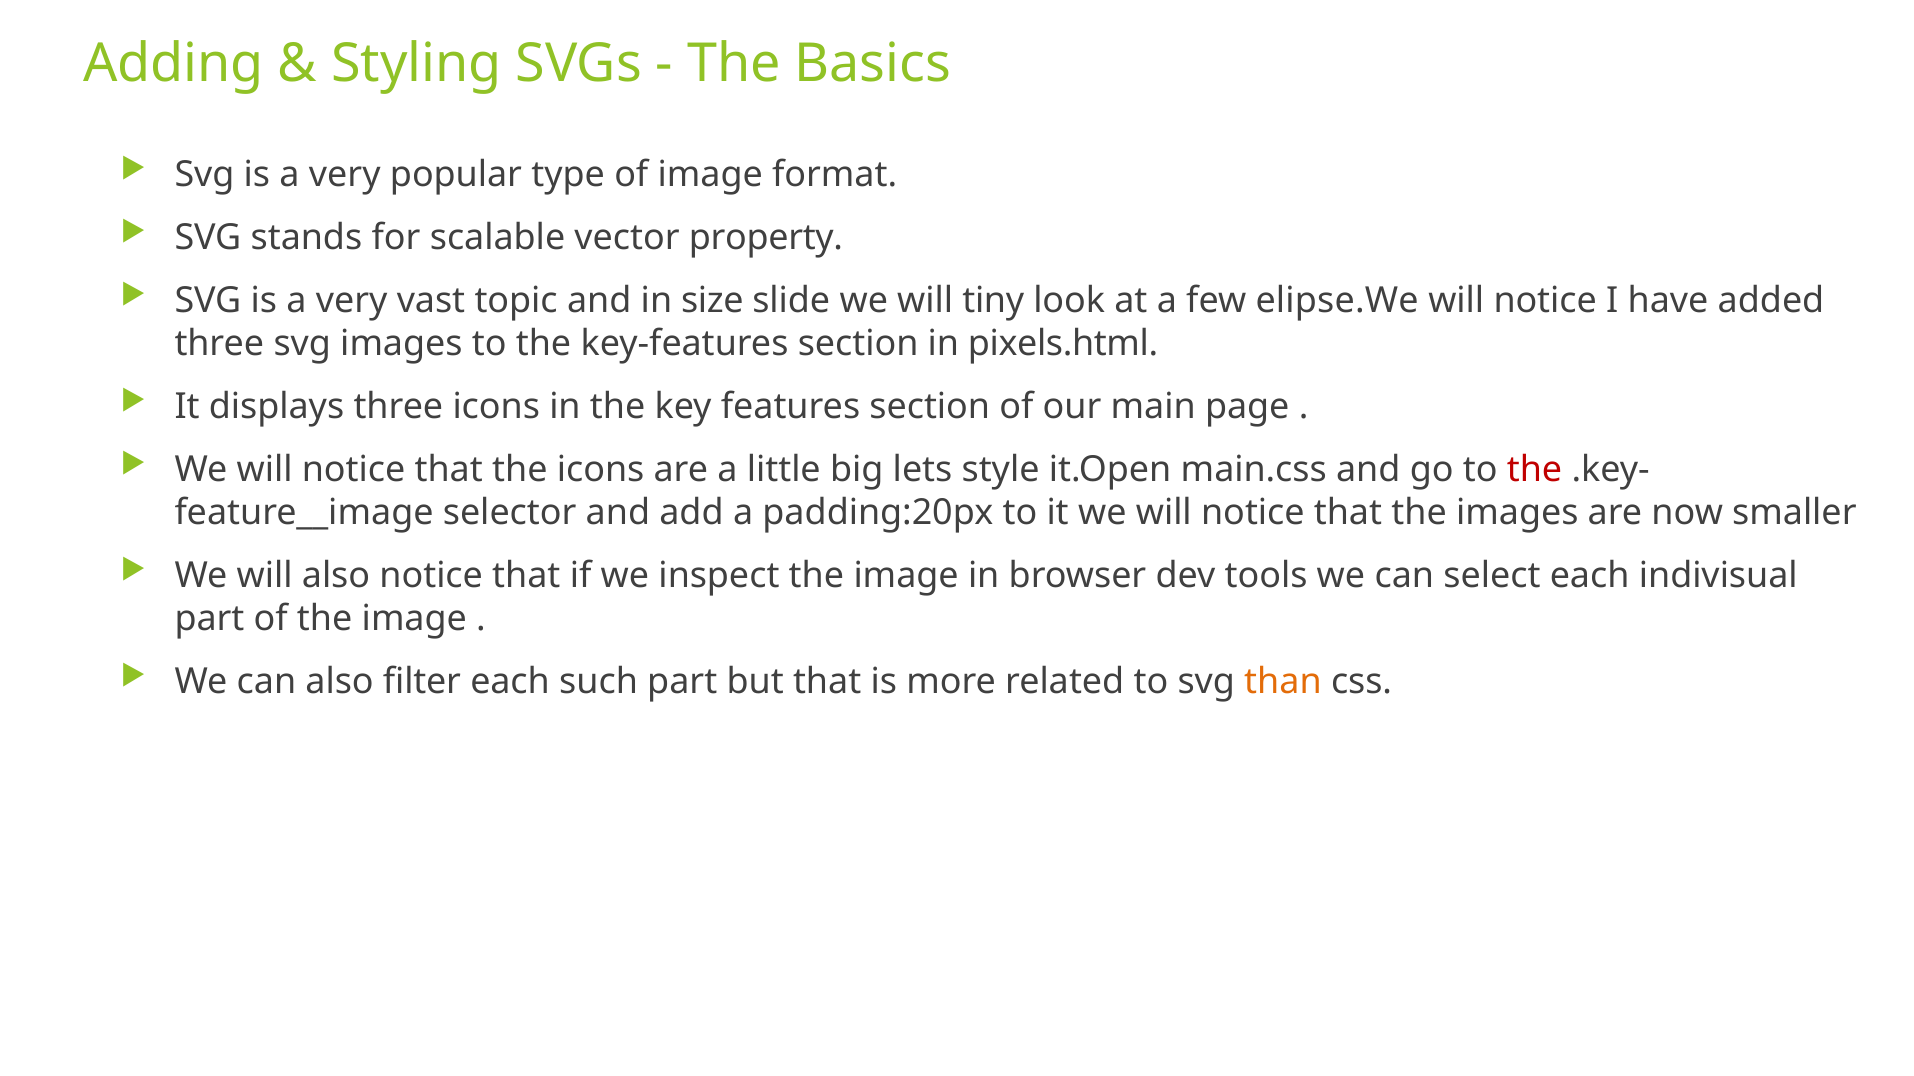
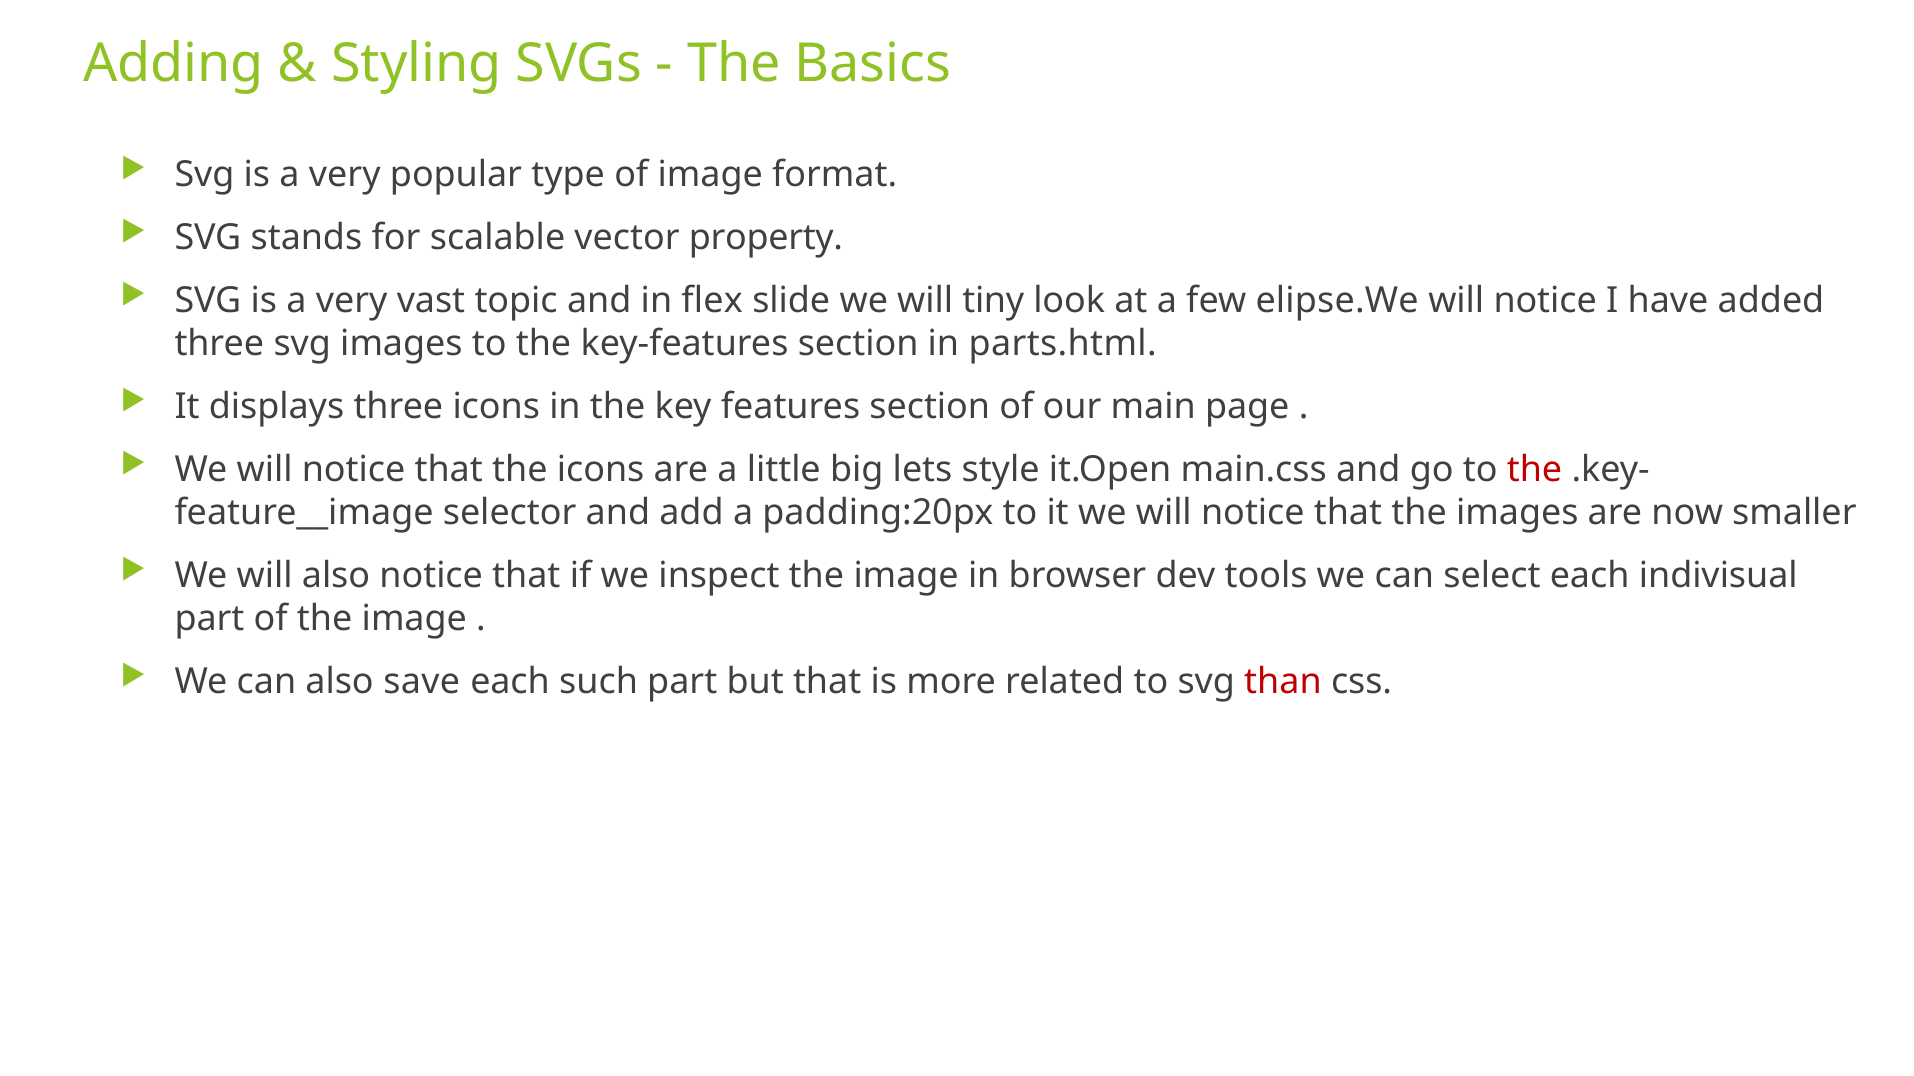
size: size -> flex
pixels.html: pixels.html -> parts.html
filter: filter -> save
than colour: orange -> red
